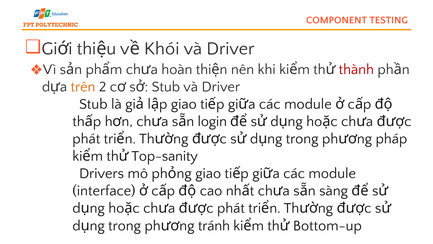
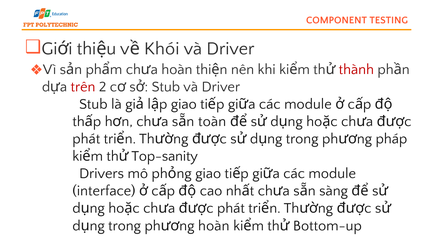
trên colour: orange -> red
login: login -> toàn
tránh at (214, 225): tránh -> hoàn
